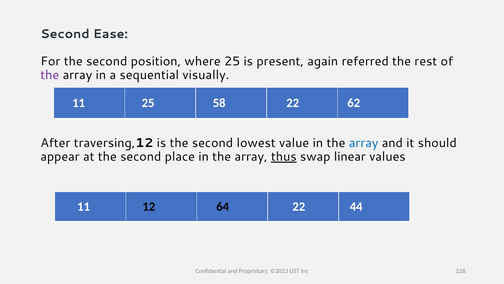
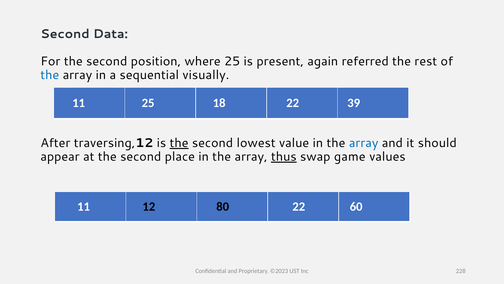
Ease: Ease -> Data
the at (50, 75) colour: purple -> blue
58: 58 -> 18
62: 62 -> 39
the at (179, 143) underline: none -> present
linear: linear -> game
64: 64 -> 80
44: 44 -> 60
